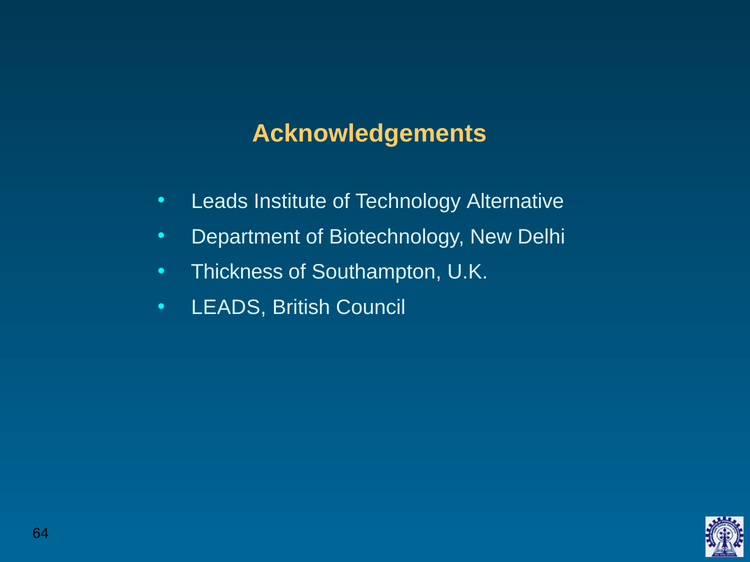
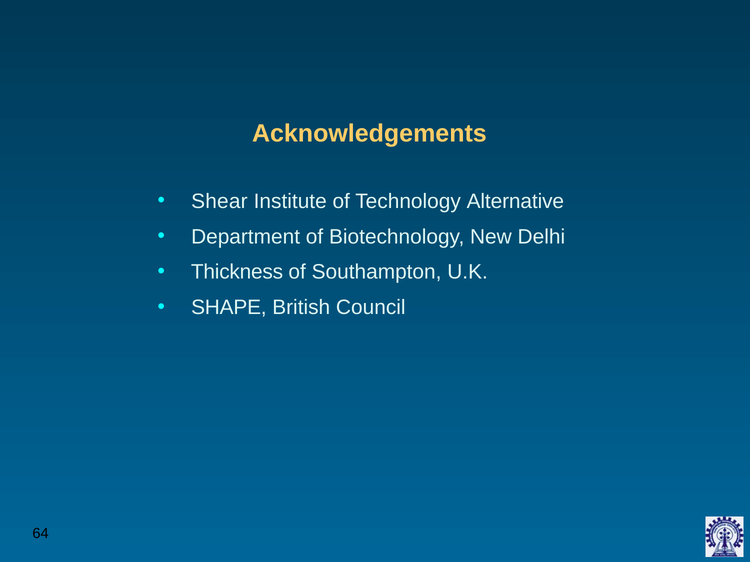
Leads at (220, 201): Leads -> Shear
LEADS at (229, 308): LEADS -> SHAPE
